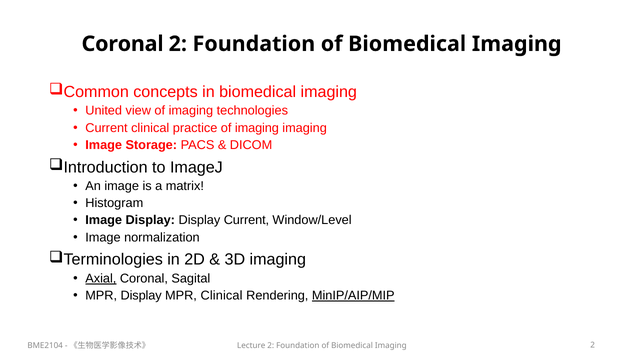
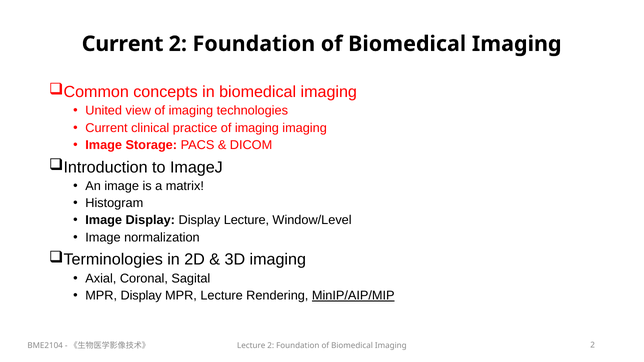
Coronal at (123, 44): Coronal -> Current
Display Current: Current -> Lecture
Axial underline: present -> none
MPR Clinical: Clinical -> Lecture
